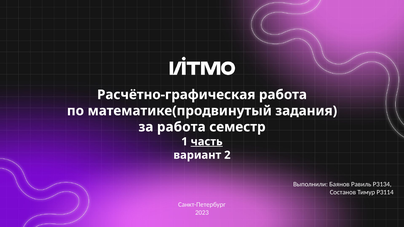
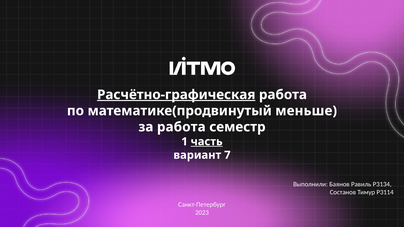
Расчётно-графическая underline: none -> present
задания: задания -> меньше
2: 2 -> 7
